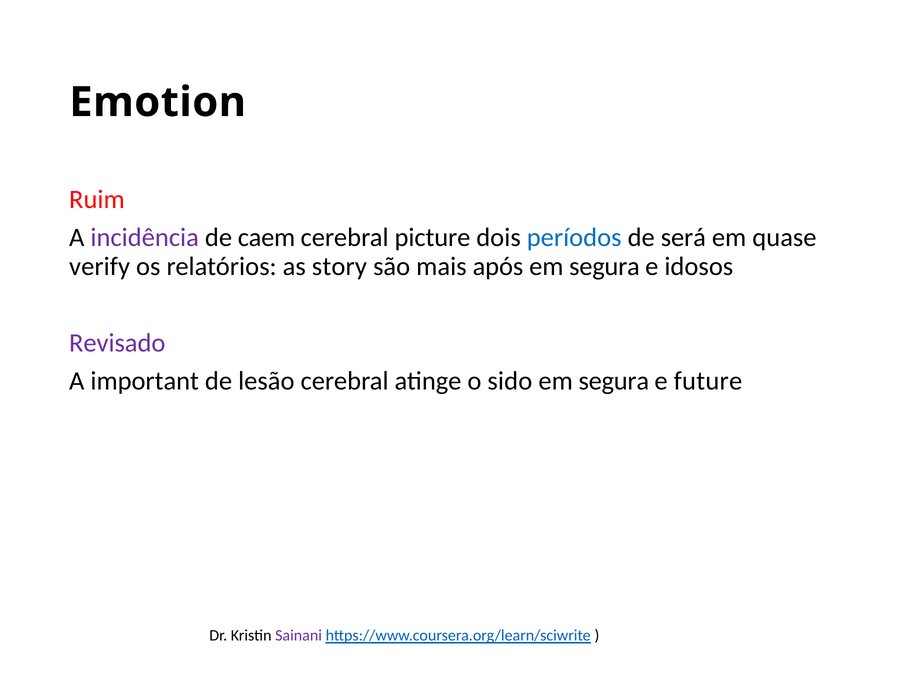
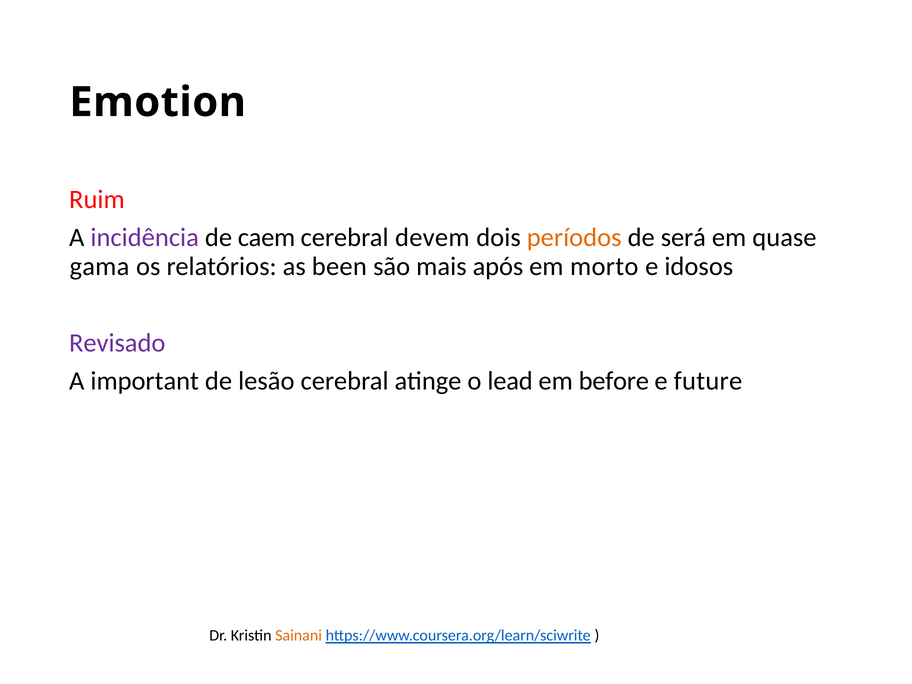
picture: picture -> devem
períodos colour: blue -> orange
verify: verify -> gama
story: story -> been
segura at (605, 266): segura -> morto
sido: sido -> lead
segura at (614, 381): segura -> before
Sainani colour: purple -> orange
